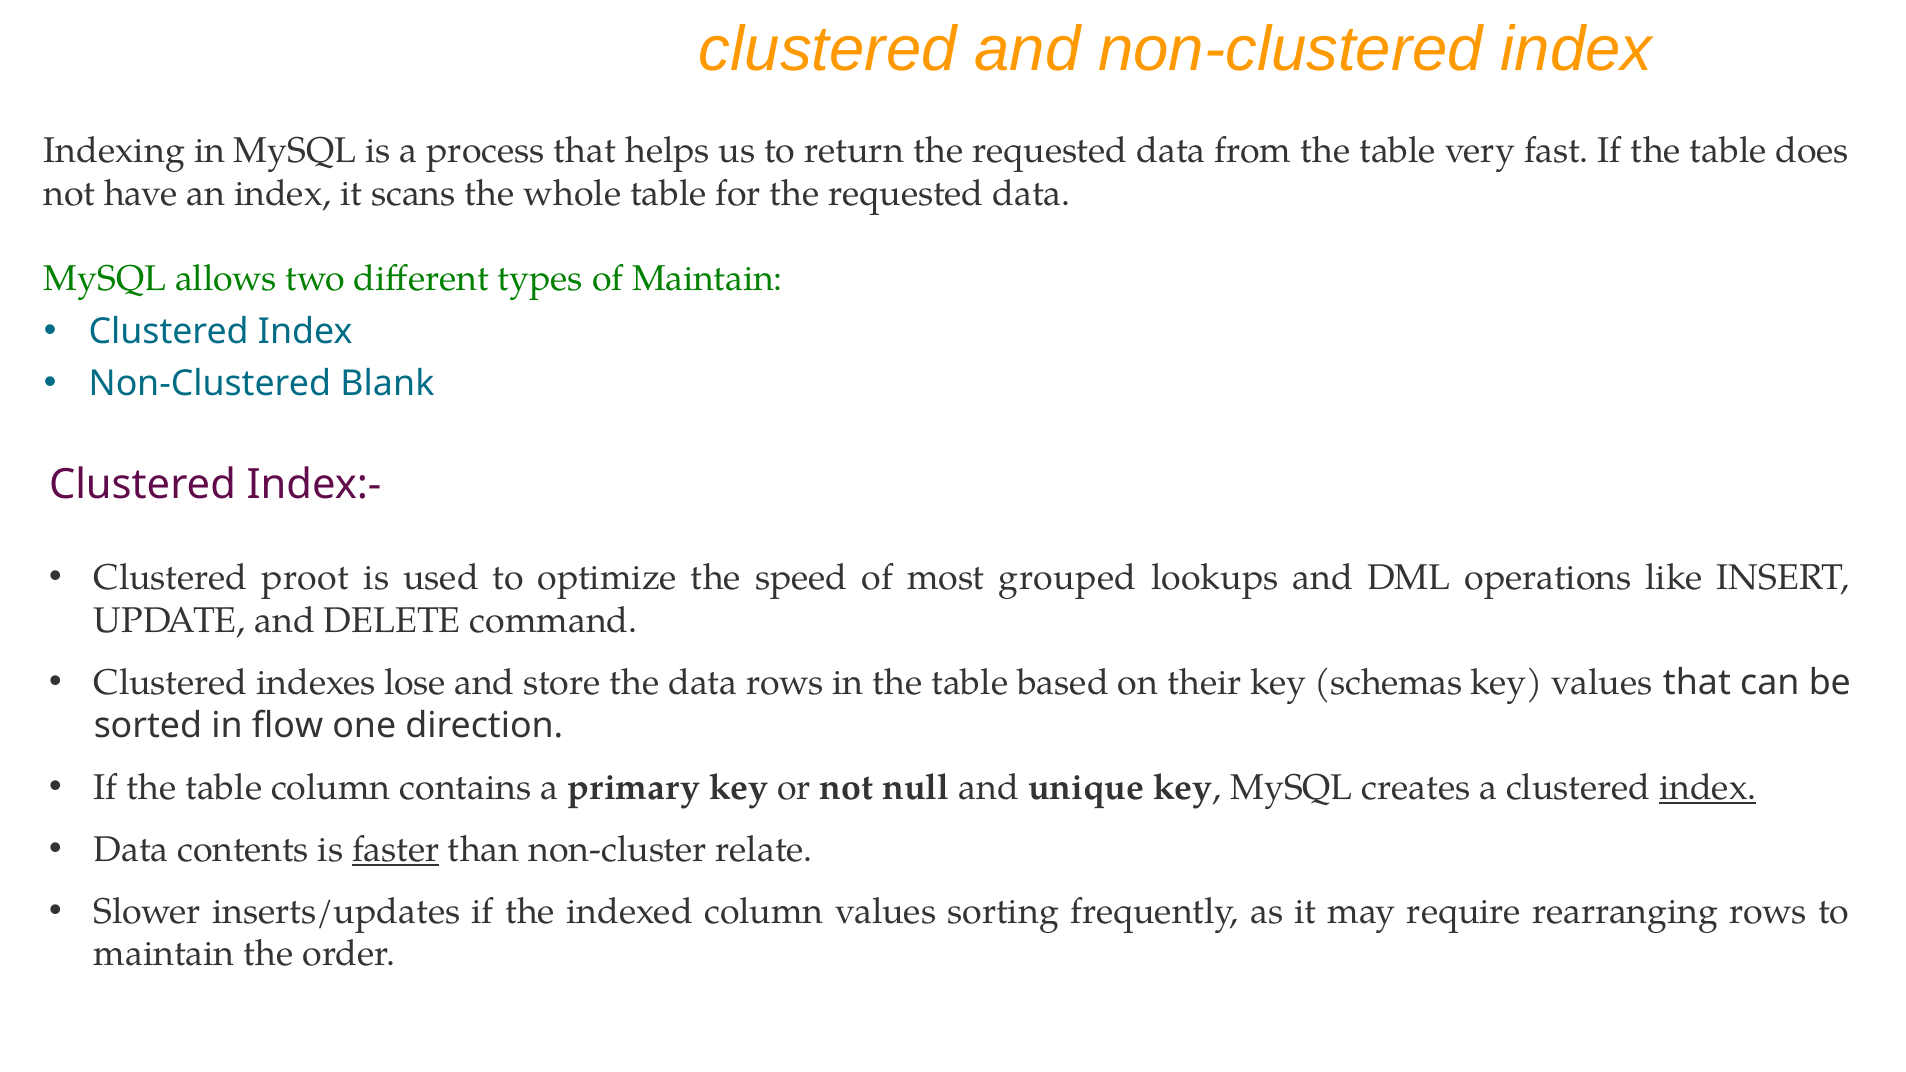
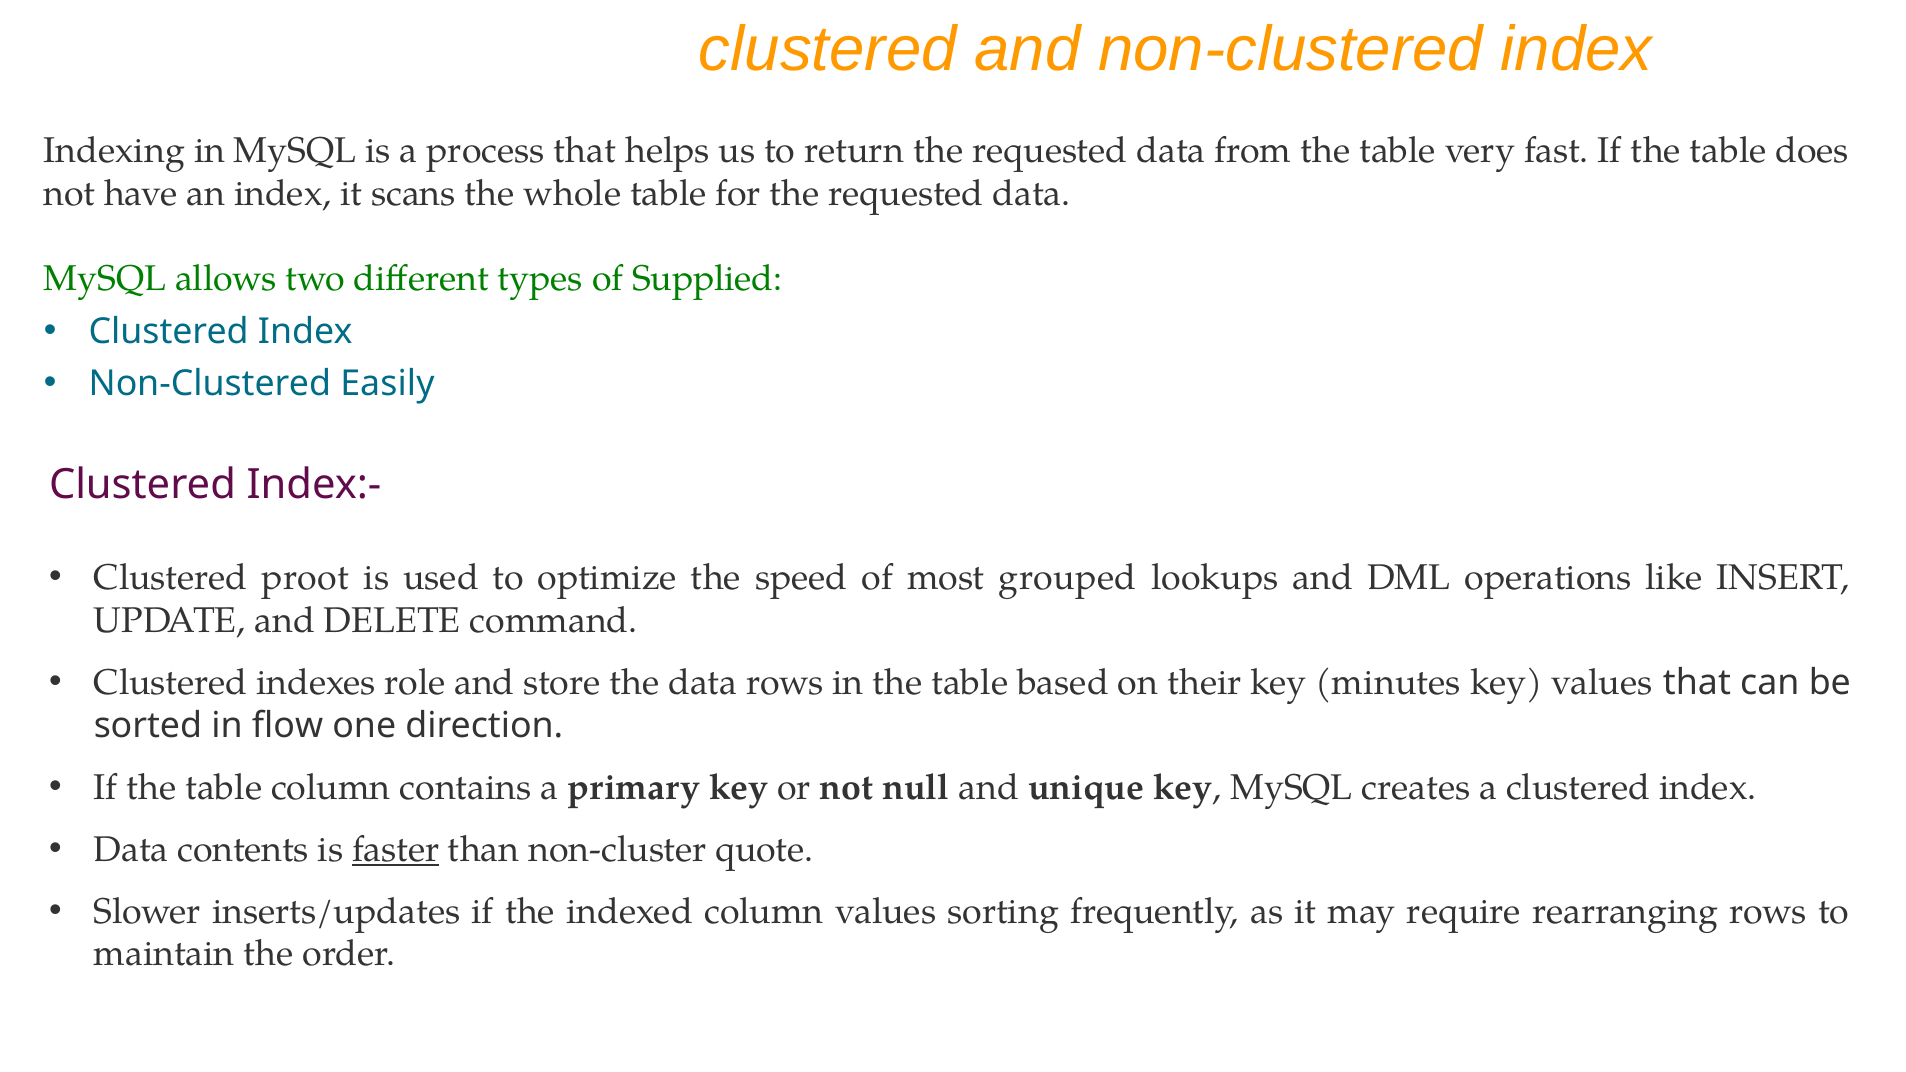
of Maintain: Maintain -> Supplied
Blank: Blank -> Easily
lose: lose -> role
schemas: schemas -> minutes
index at (1708, 788) underline: present -> none
relate: relate -> quote
